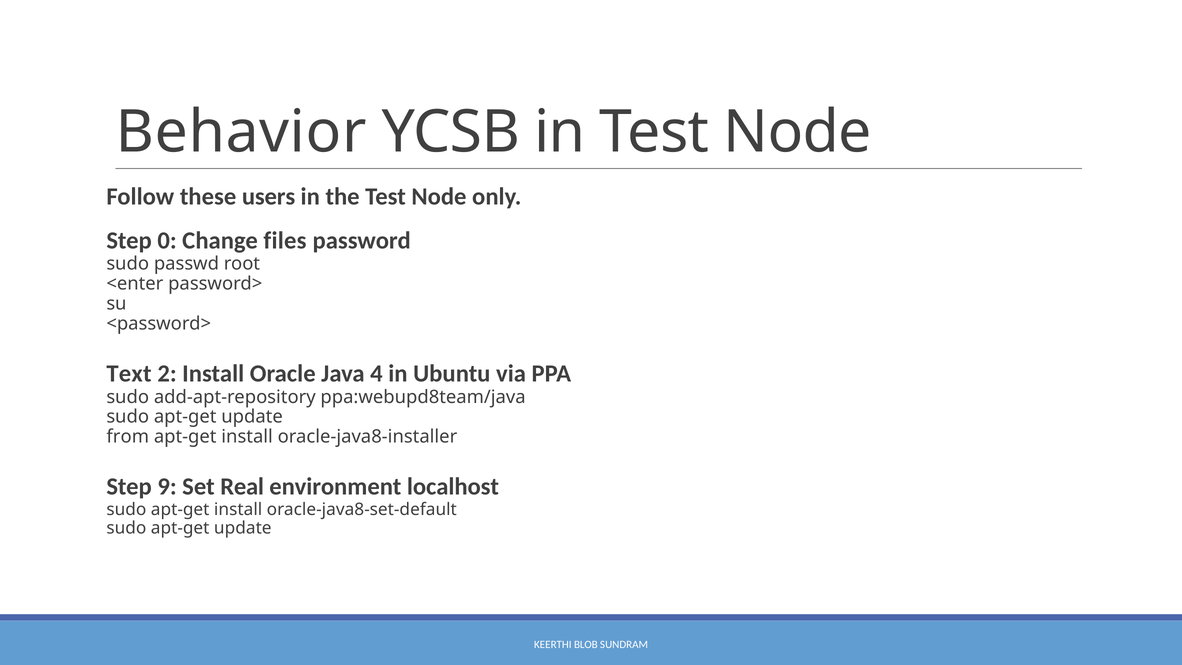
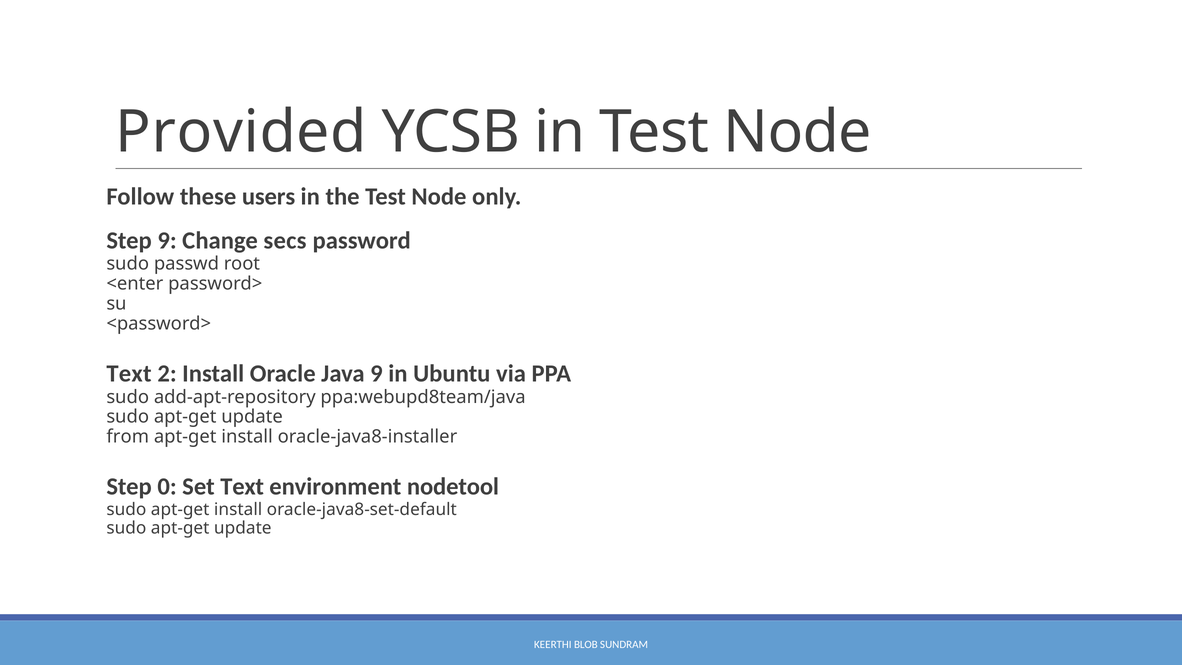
Behavior: Behavior -> Provided
Step 0: 0 -> 9
files: files -> secs
Java 4: 4 -> 9
9: 9 -> 0
Set Real: Real -> Text
localhost: localhost -> nodetool
